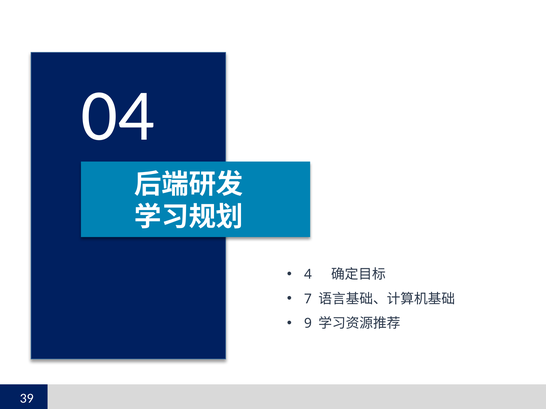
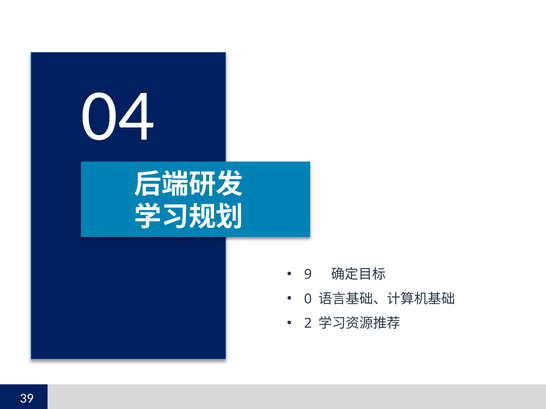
4: 4 -> 9
7: 7 -> 0
9: 9 -> 2
